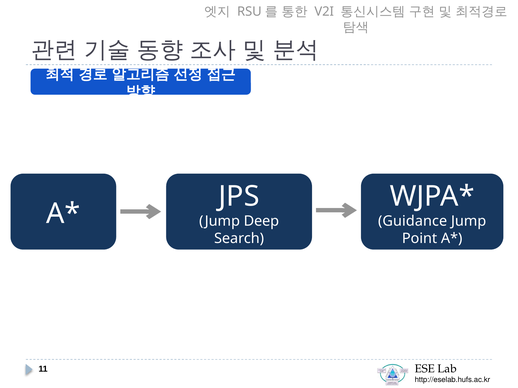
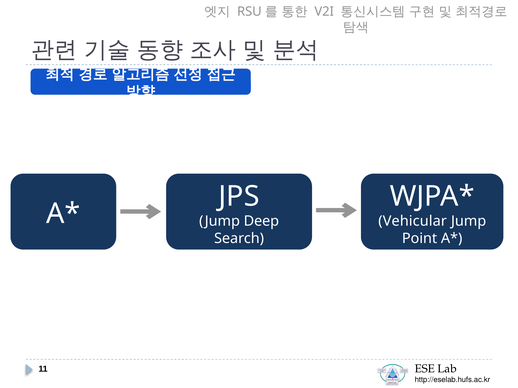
Guidance: Guidance -> Vehicular
